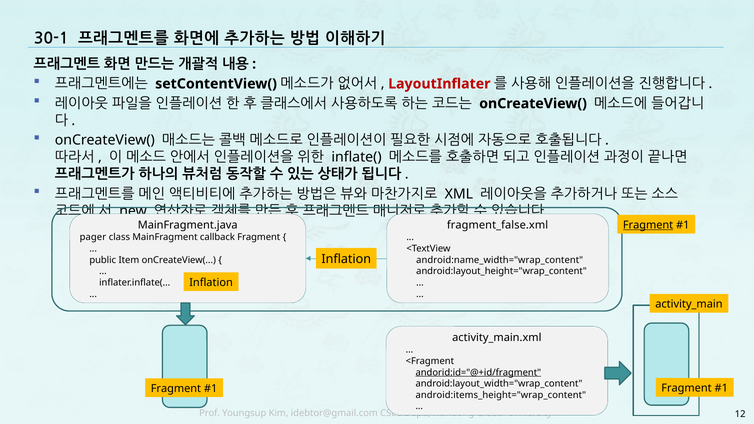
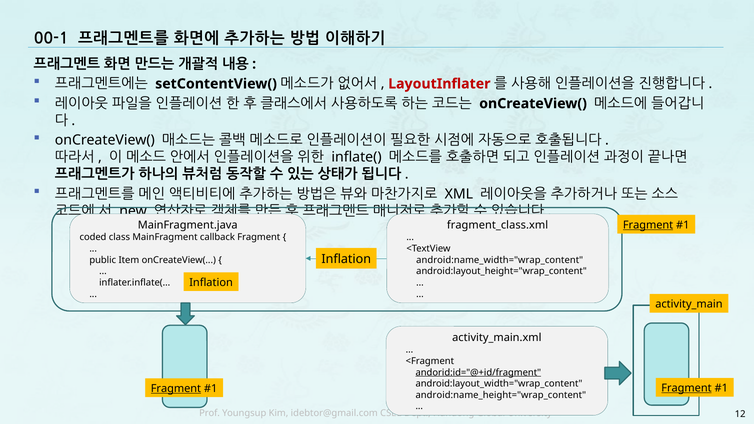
30-1: 30-1 -> 00-1
fragment_false.xml: fragment_false.xml -> fragment_class.xml
pager: pager -> coded
Fragment at (686, 388) underline: none -> present
Fragment at (176, 389) underline: none -> present
android:items_height="wrap_content: android:items_height="wrap_content -> android:name_height="wrap_content
